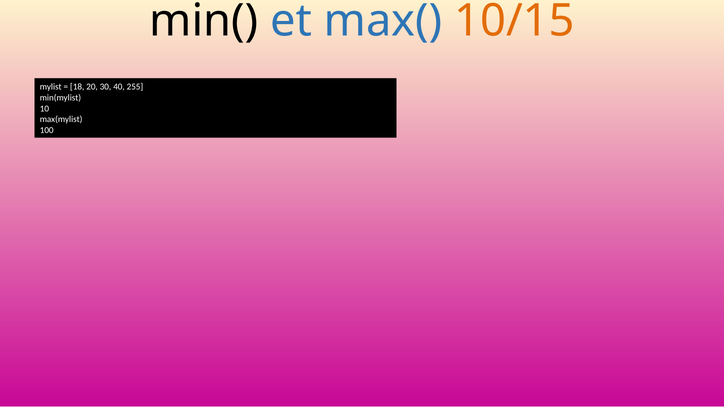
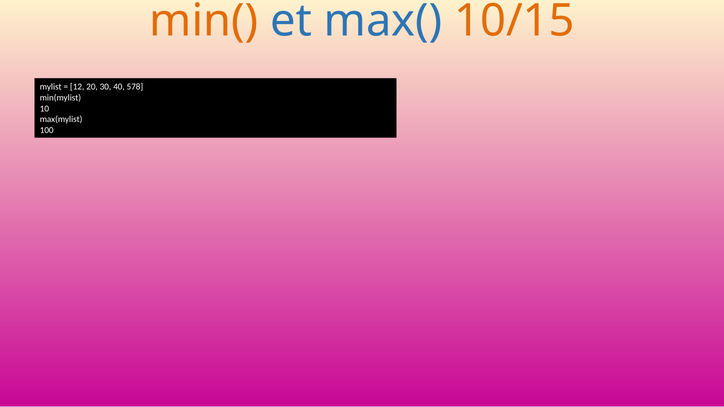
min( colour: black -> orange
18: 18 -> 12
255: 255 -> 578
